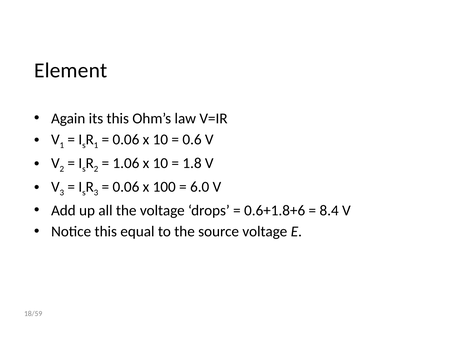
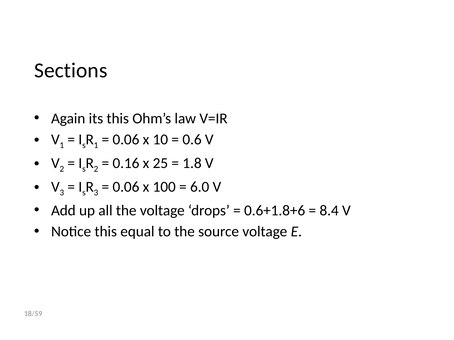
Element: Element -> Sections
1.06: 1.06 -> 0.16
10 at (160, 163): 10 -> 25
